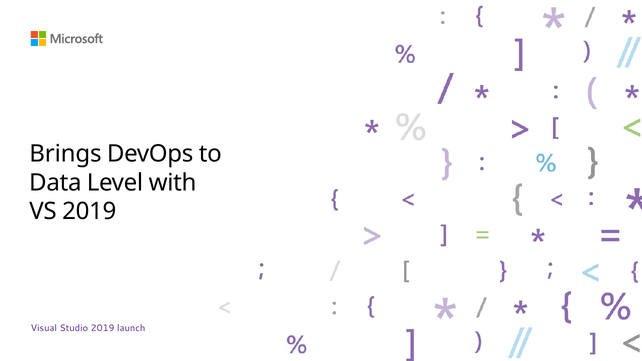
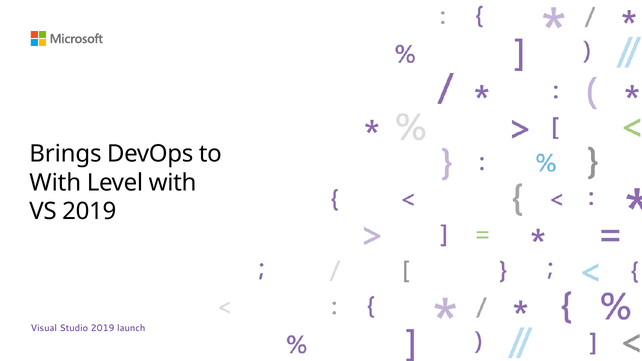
Data at (55, 183): Data -> With
